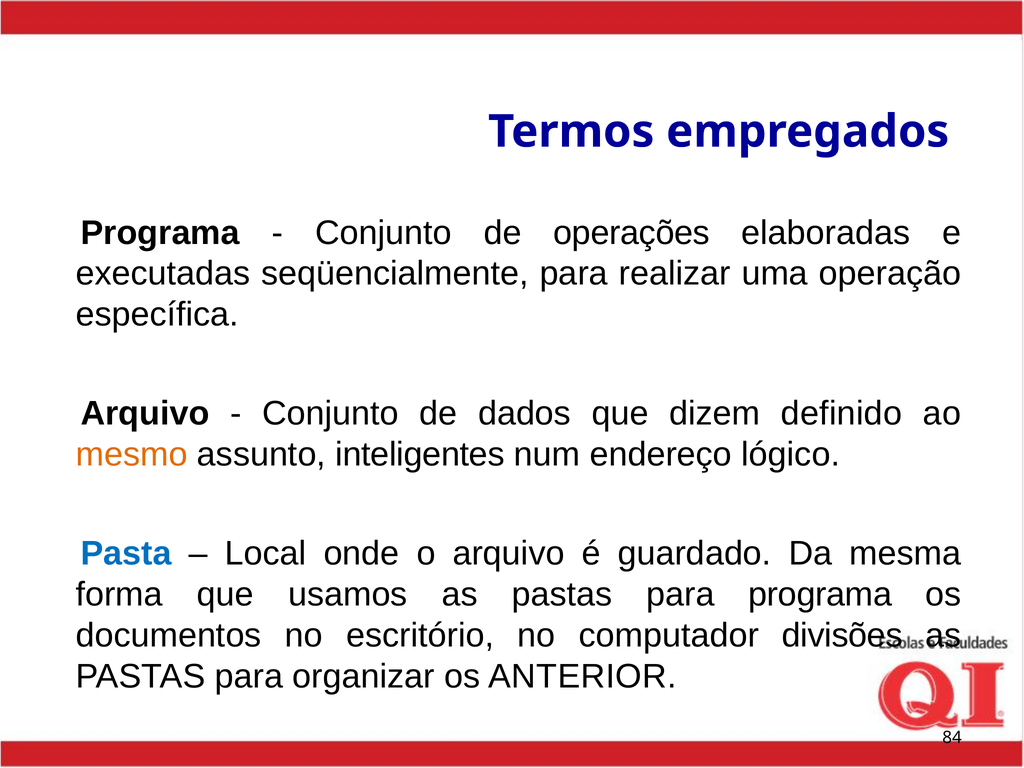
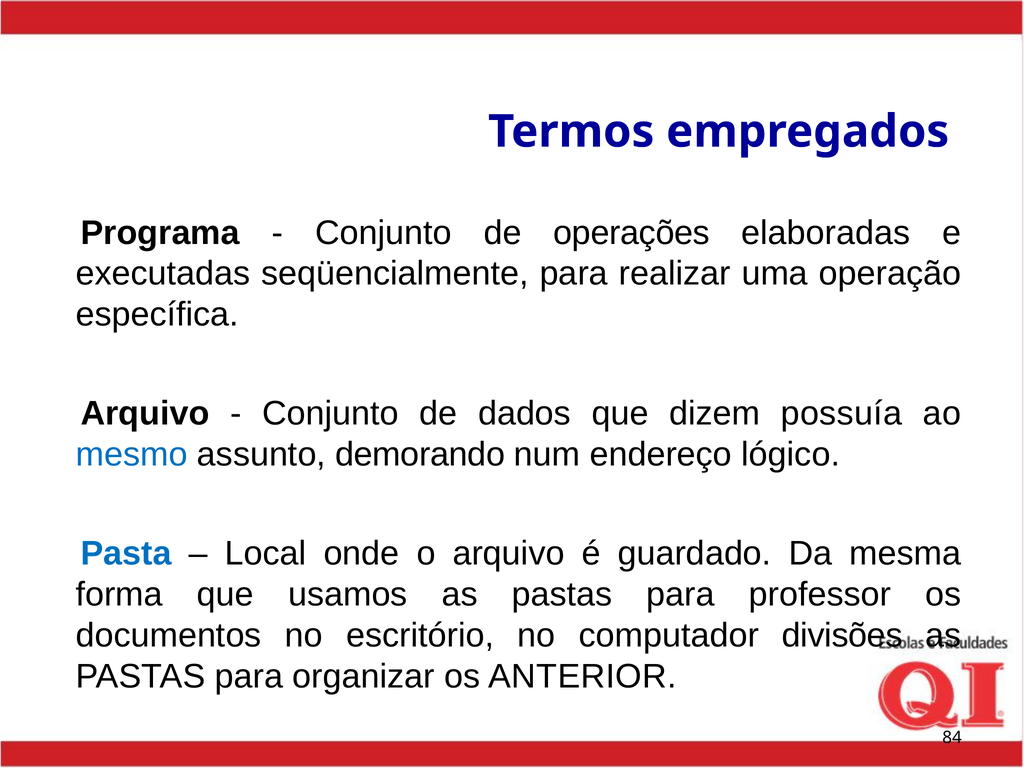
definido: definido -> possuía
mesmo colour: orange -> blue
inteligentes: inteligentes -> demorando
para programa: programa -> professor
